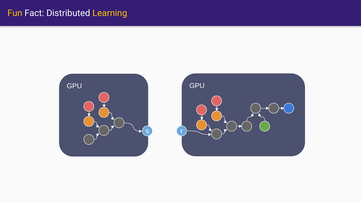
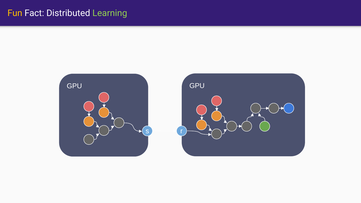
Learning colour: yellow -> light green
